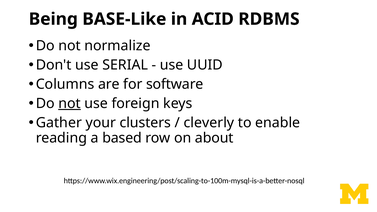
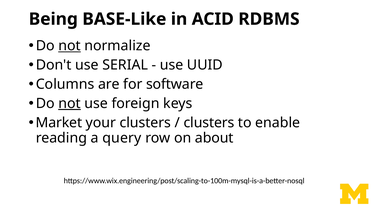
not at (70, 46) underline: none -> present
Gather: Gather -> Market
cleverly at (209, 123): cleverly -> clusters
based: based -> query
